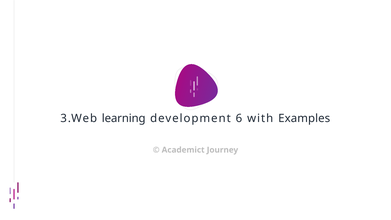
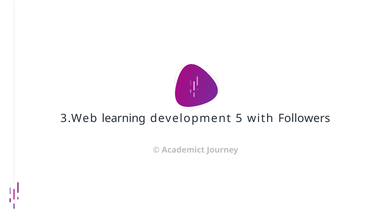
6: 6 -> 5
Examples: Examples -> Followers
